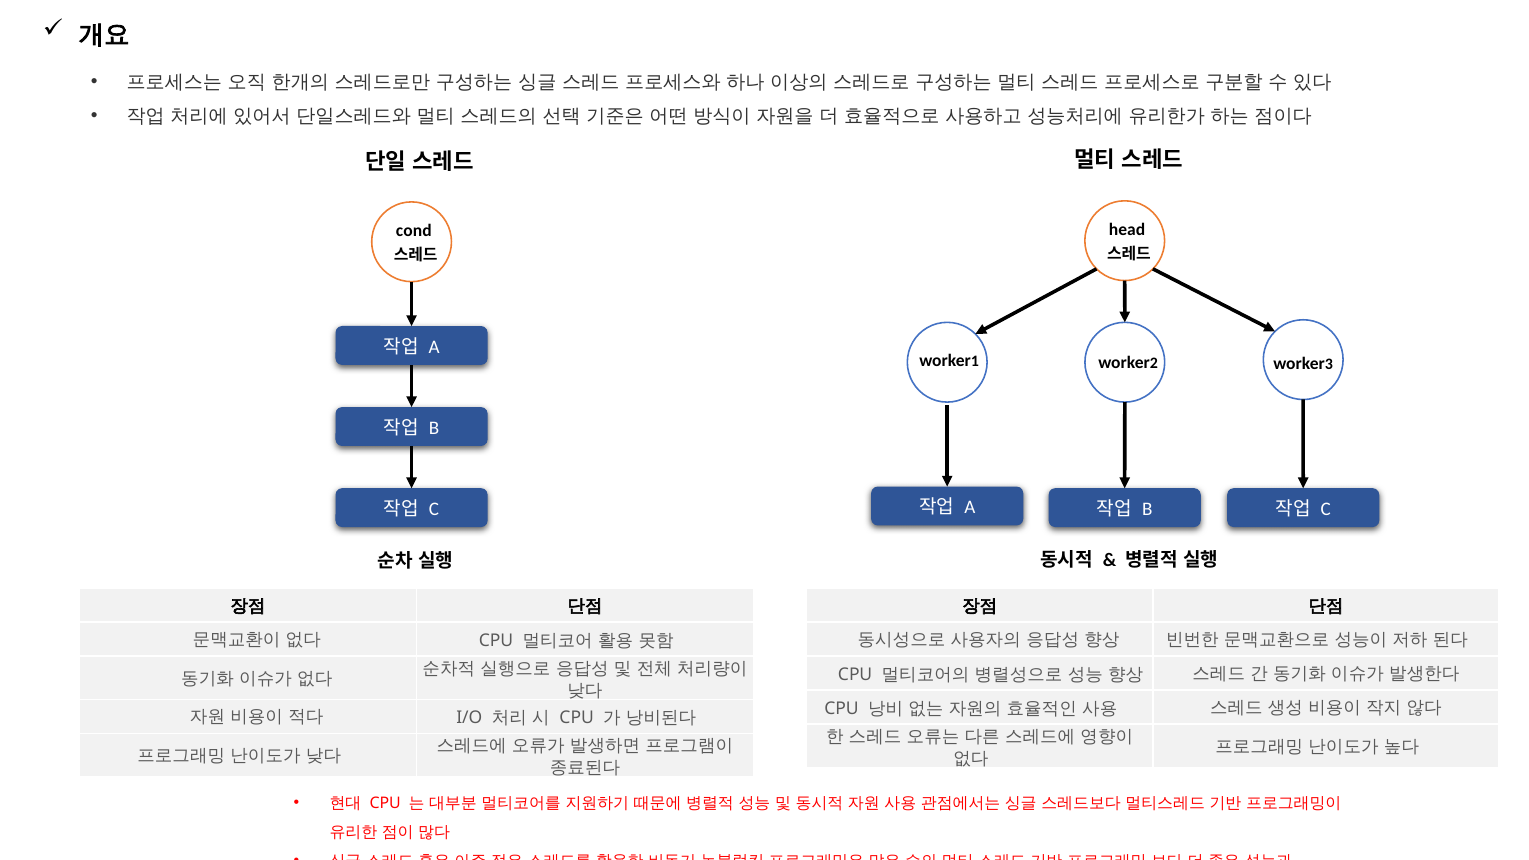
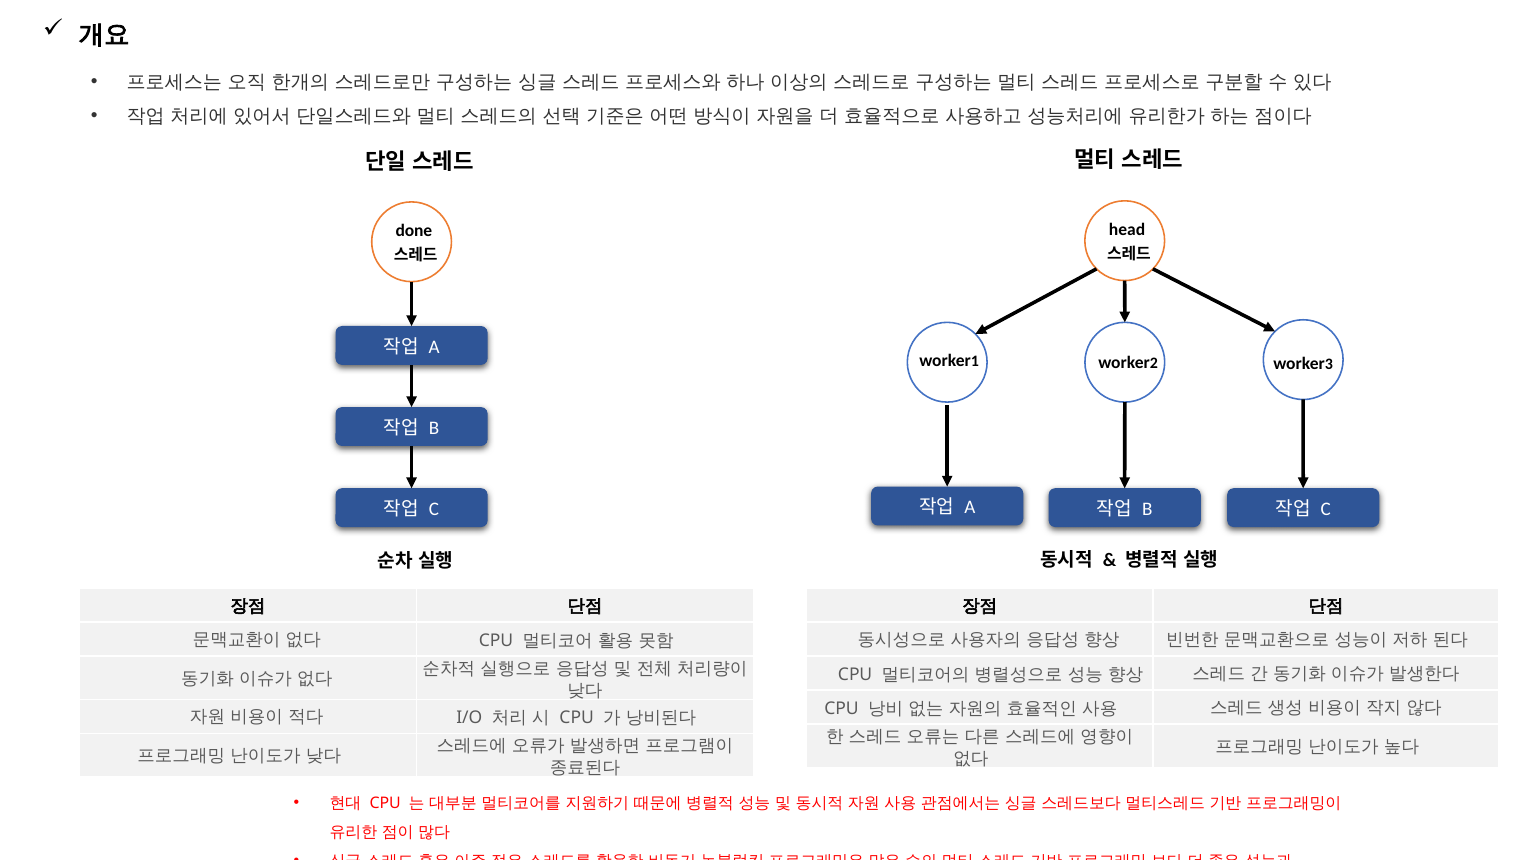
cond: cond -> done
